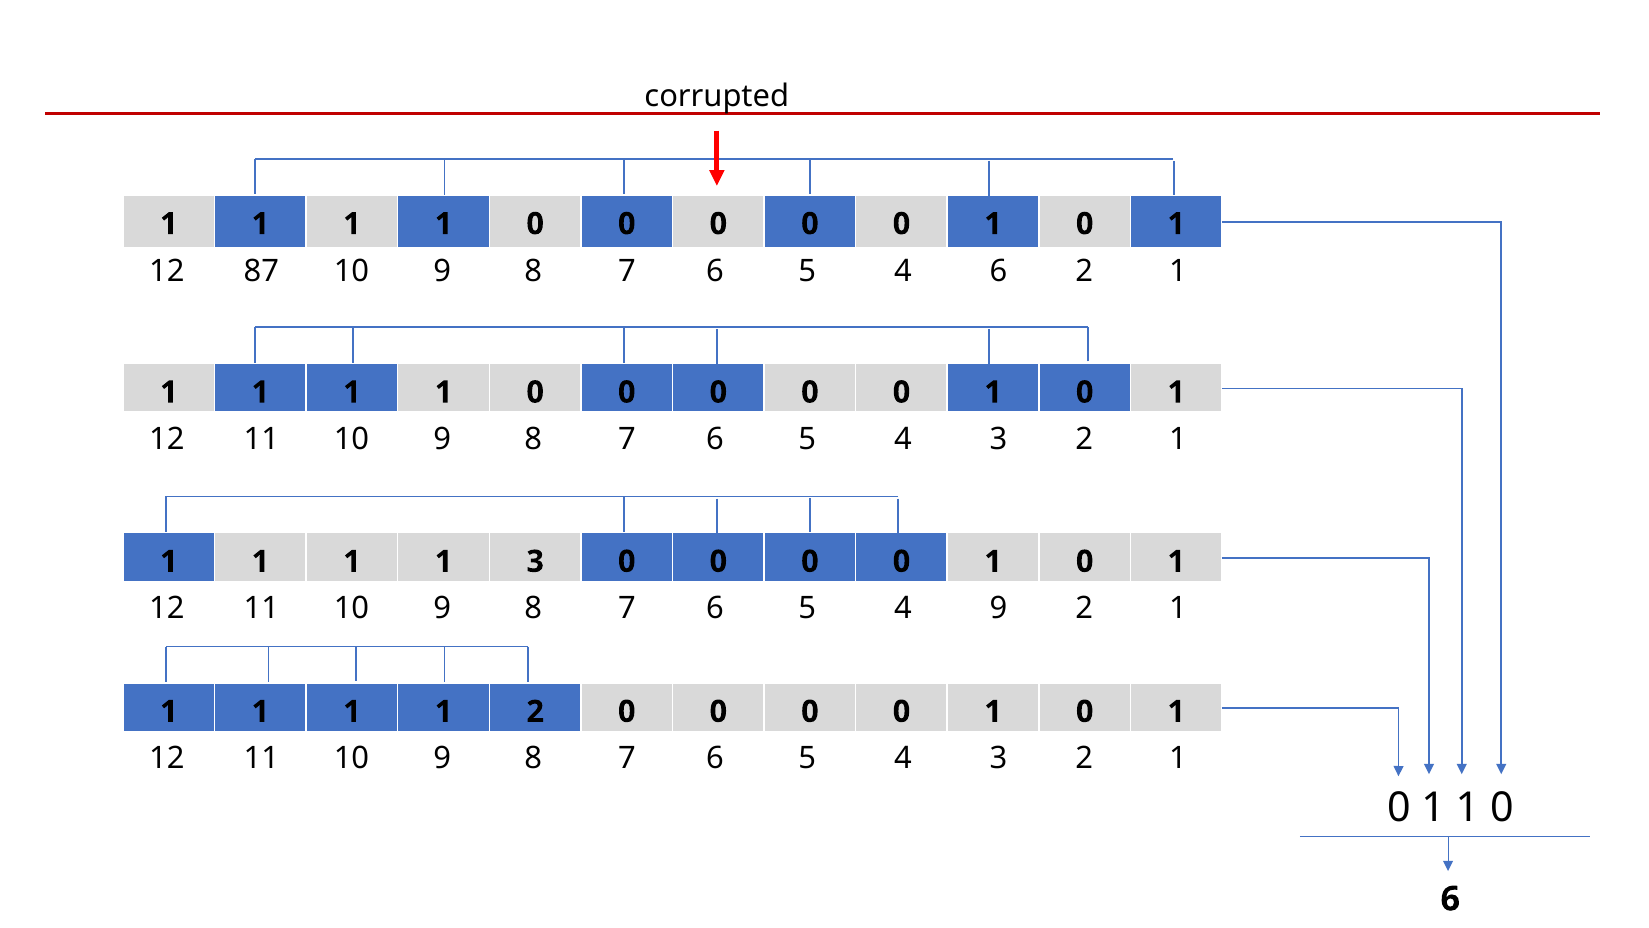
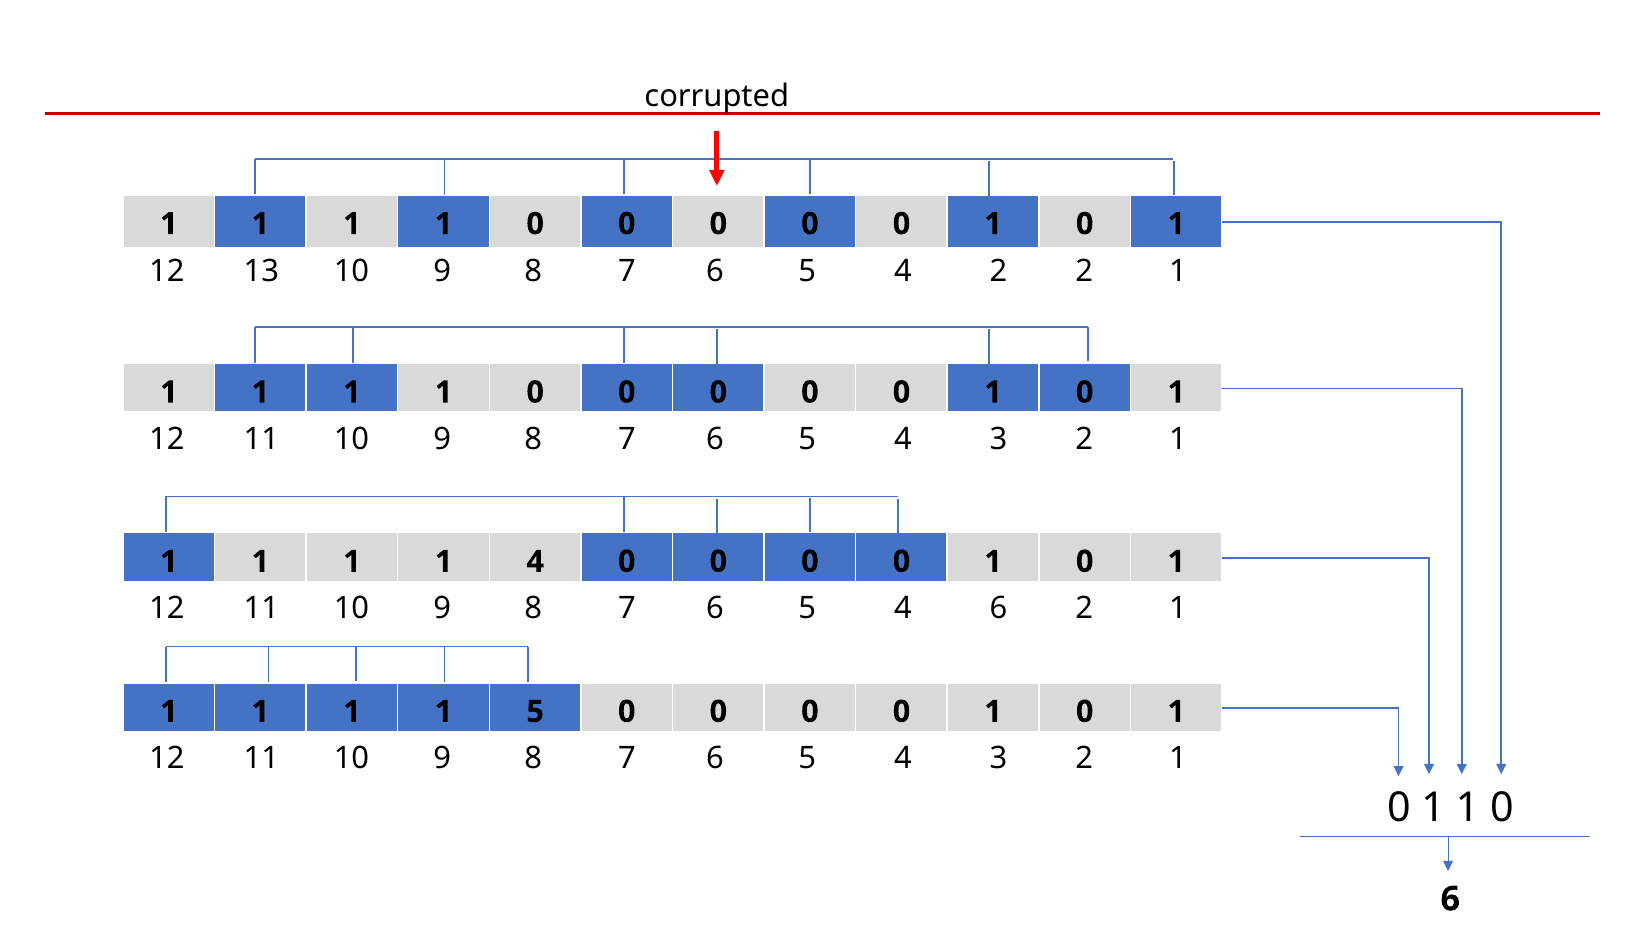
87: 87 -> 13
5 6: 6 -> 2
1 3: 3 -> 4
5 9: 9 -> 6
1 1 1 2: 2 -> 5
